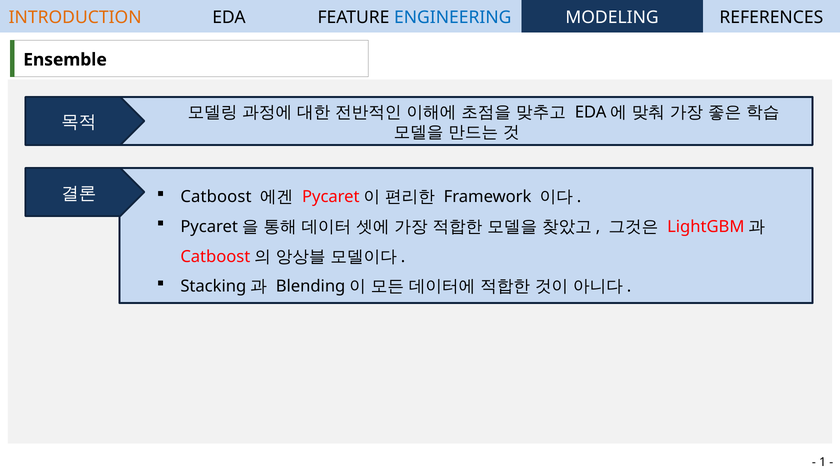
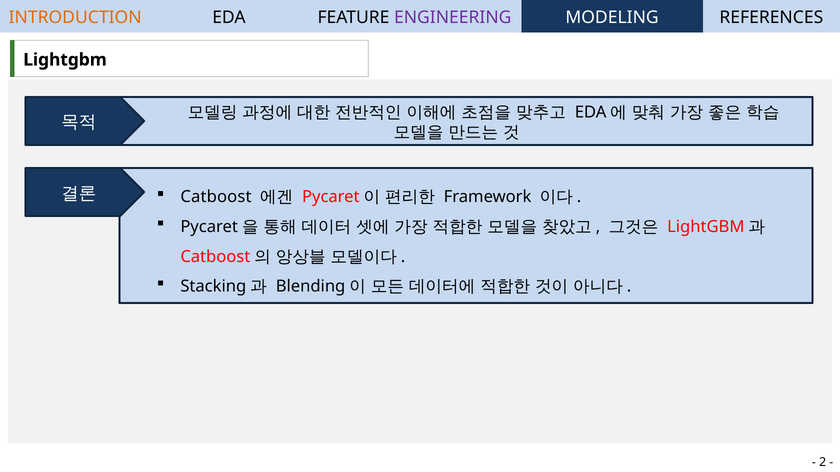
ENGINEERING colour: blue -> purple
Ensemble: Ensemble -> Lightgbm
1: 1 -> 2
